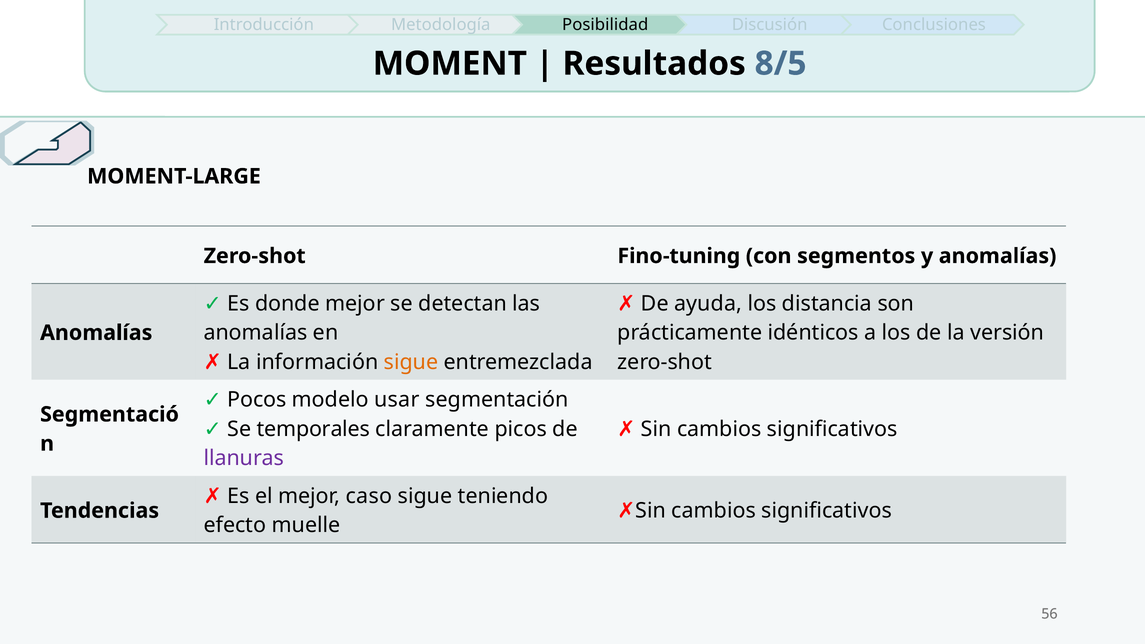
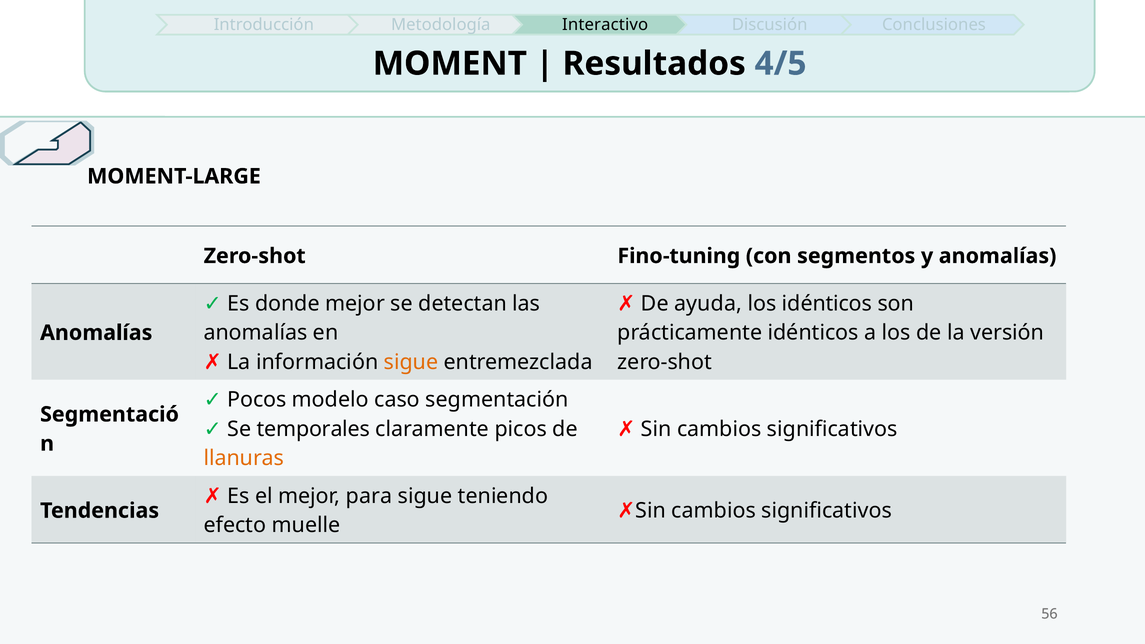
Posibilidad: Posibilidad -> Interactivo
8/5: 8/5 -> 4/5
los distancia: distancia -> idénticos
usar: usar -> caso
llanuras colour: purple -> orange
caso: caso -> para
